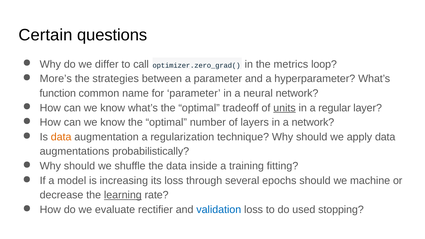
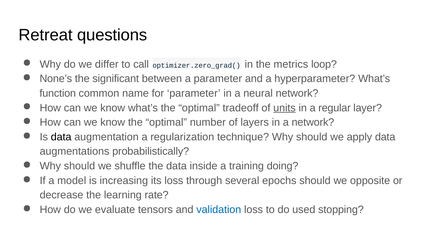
Certain: Certain -> Retreat
More’s: More’s -> None’s
strategies: strategies -> significant
data at (61, 137) colour: orange -> black
fitting: fitting -> doing
machine: machine -> opposite
learning underline: present -> none
rectifier: rectifier -> tensors
